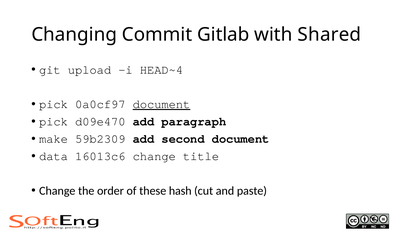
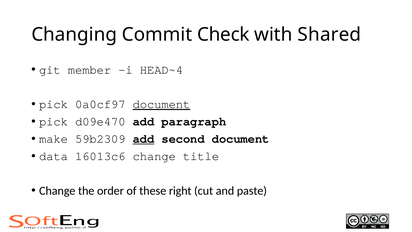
Gitlab: Gitlab -> Check
upload: upload -> member
add at (144, 139) underline: none -> present
hash: hash -> right
